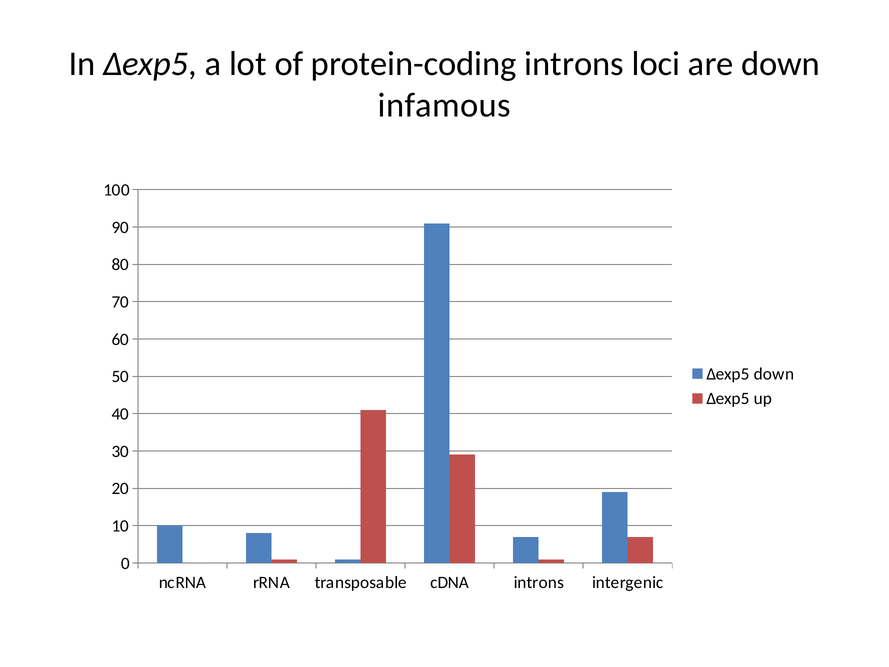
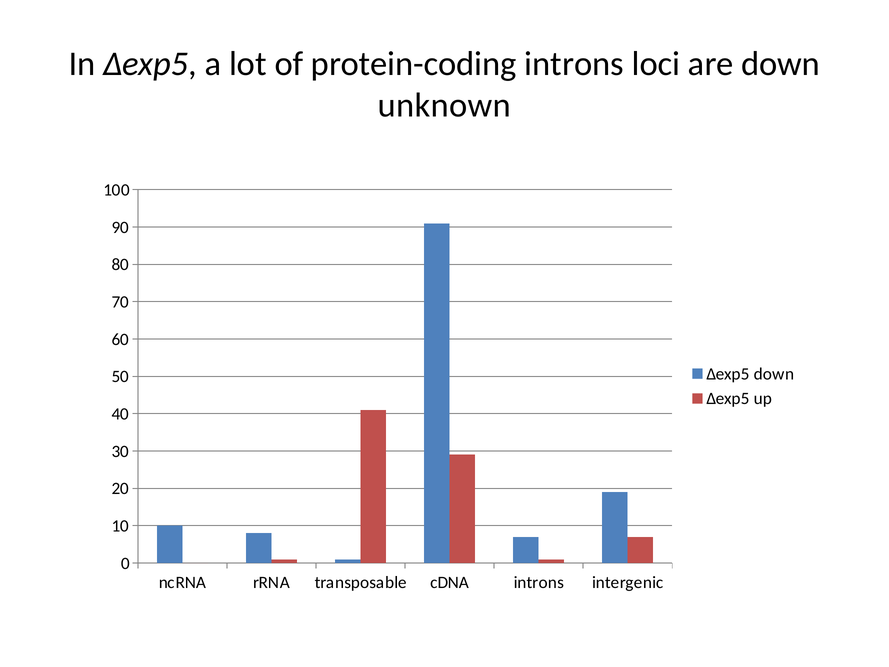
infamous: infamous -> unknown
